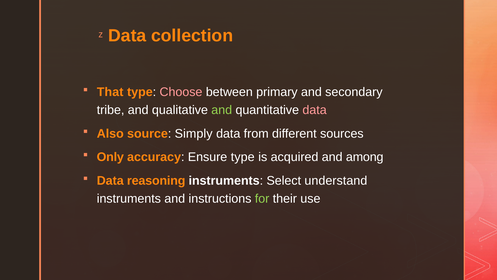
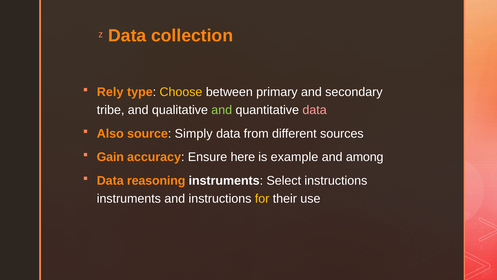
That: That -> Rely
Choose colour: pink -> yellow
Only: Only -> Gain
Ensure type: type -> here
acquired: acquired -> example
Select understand: understand -> instructions
for colour: light green -> yellow
